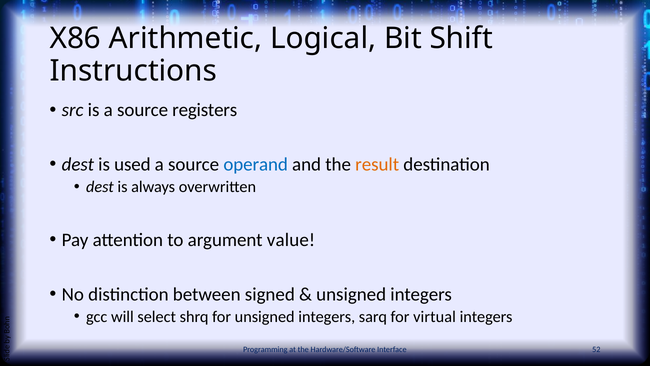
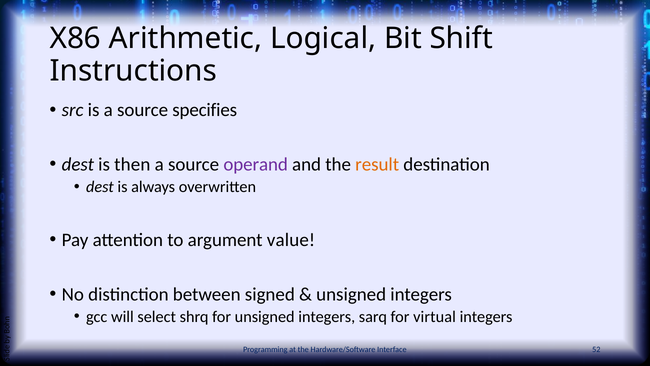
registers: registers -> specifies
used: used -> then
operand colour: blue -> purple
